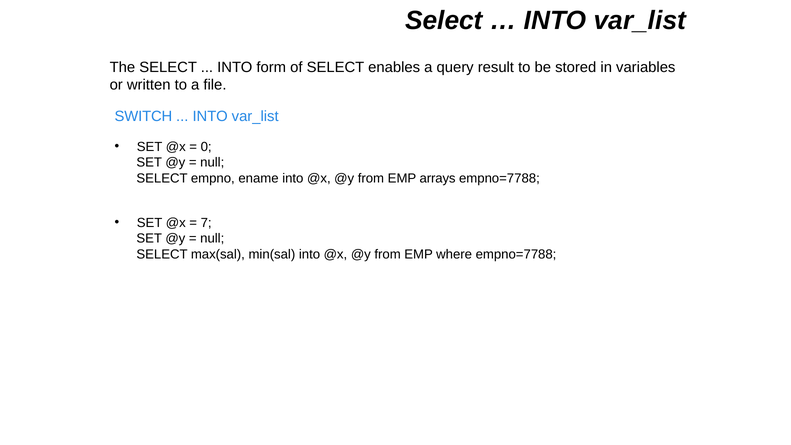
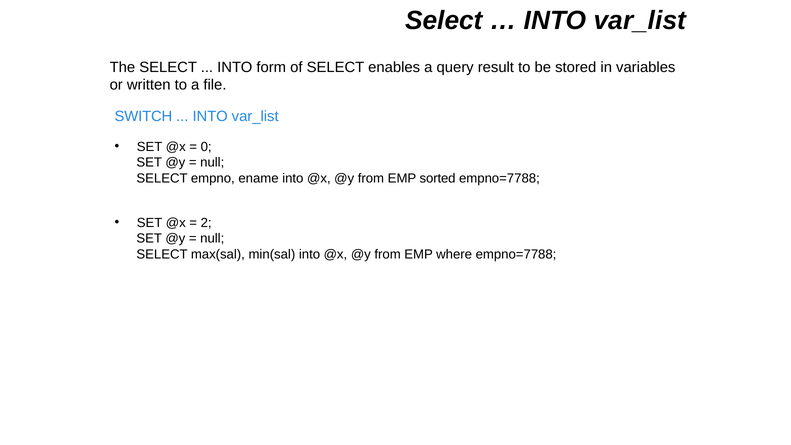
arrays: arrays -> sorted
7: 7 -> 2
